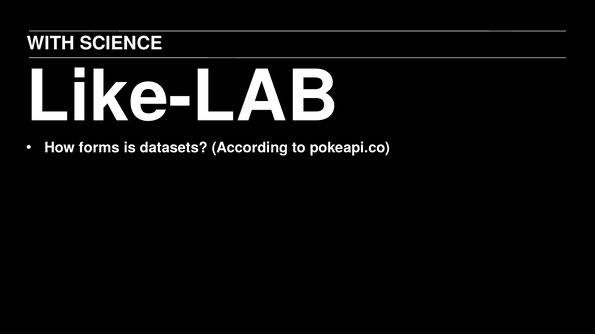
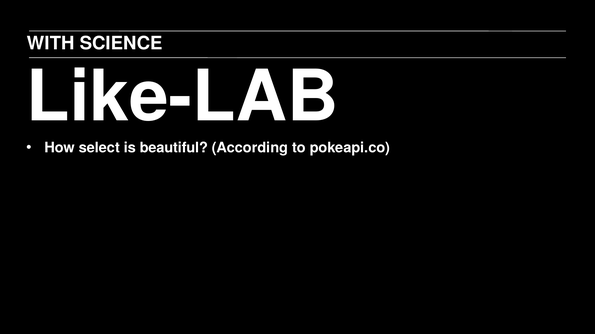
forms: forms -> select
datasets: datasets -> beautiful
